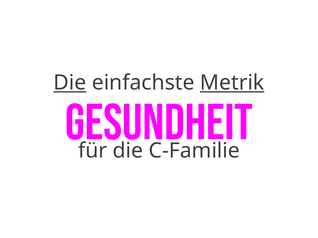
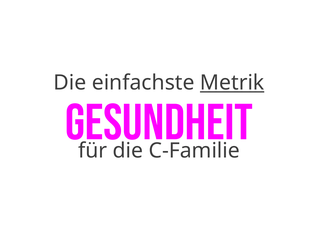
Die at (70, 83) underline: present -> none
